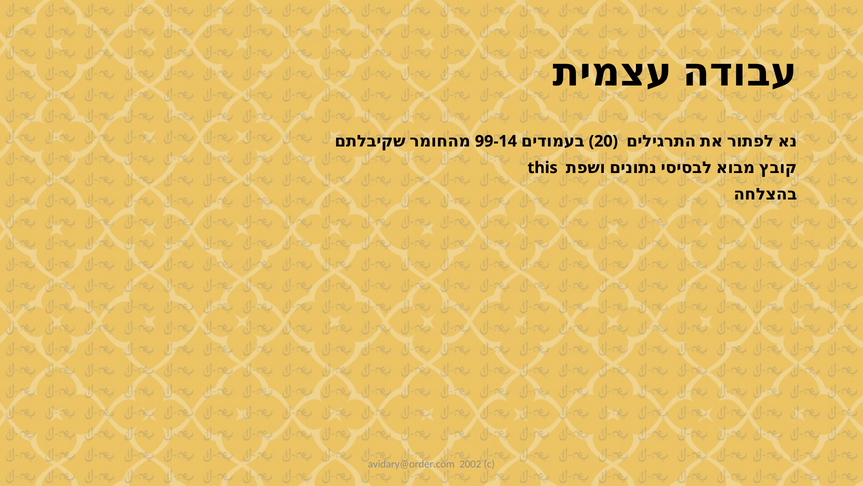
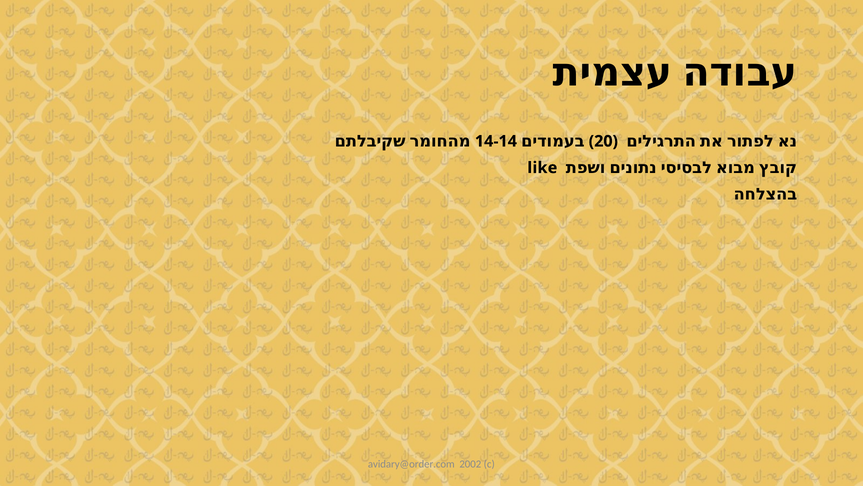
99-14: 99-14 -> 14-14
this: this -> like
